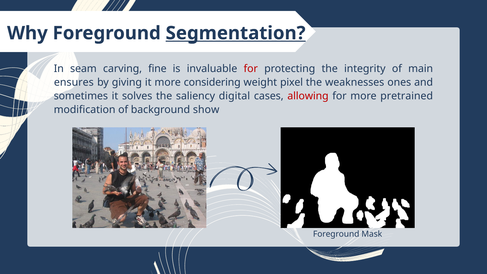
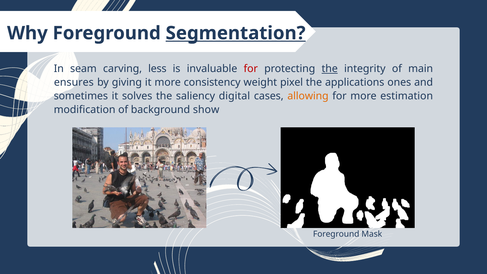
fine: fine -> less
the at (330, 69) underline: none -> present
considering: considering -> consistency
weaknesses: weaknesses -> applications
allowing colour: red -> orange
pretrained: pretrained -> estimation
